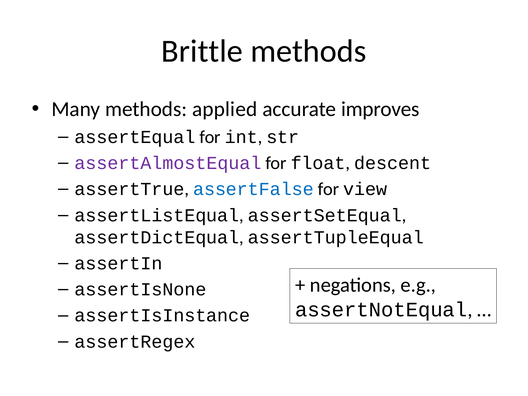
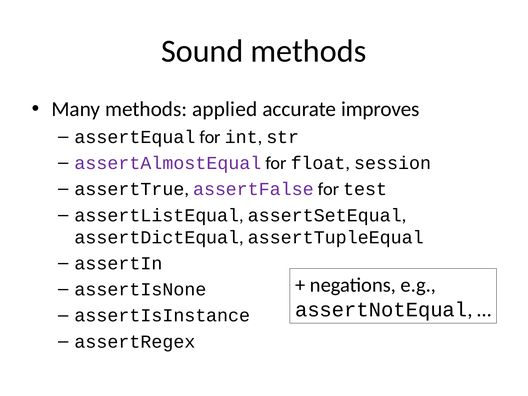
Brittle: Brittle -> Sound
descent: descent -> session
assertFalse colour: blue -> purple
view: view -> test
